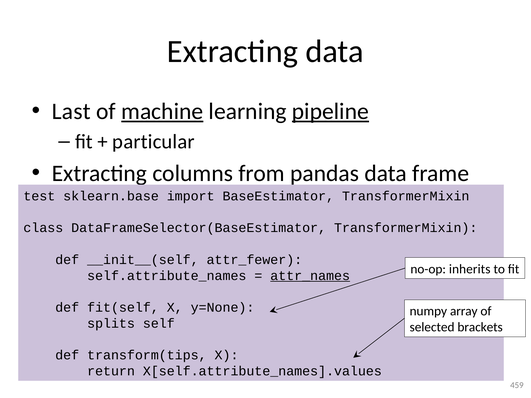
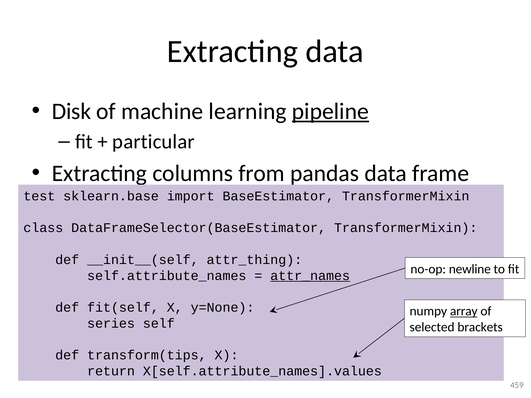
Last: Last -> Disk
machine underline: present -> none
attr_fewer: attr_fewer -> attr_thing
inherits: inherits -> newline
array underline: none -> present
splits: splits -> series
